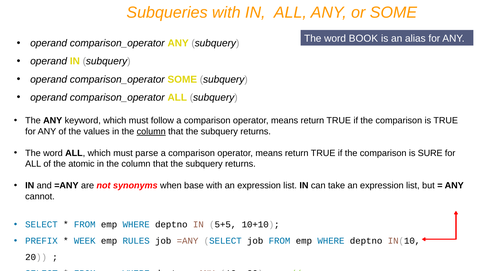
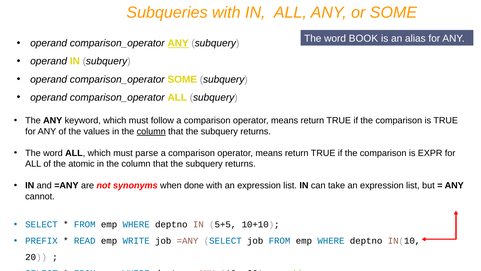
ANY at (178, 43) underline: none -> present
SURE: SURE -> EXPR
base: base -> done
WEEK: WEEK -> READ
RULES: RULES -> WRITE
